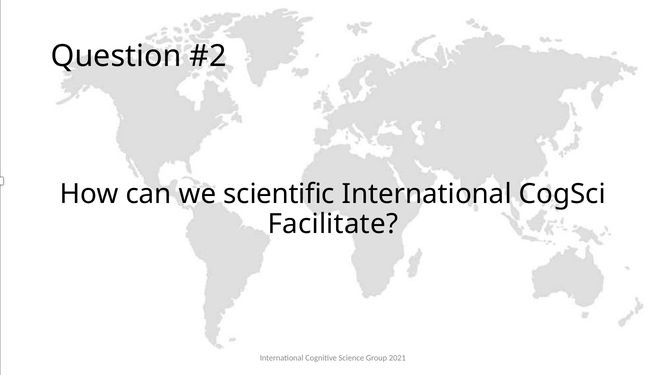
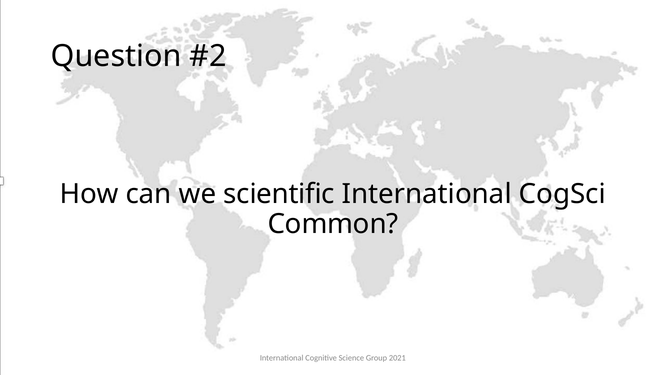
Facilitate: Facilitate -> Common
